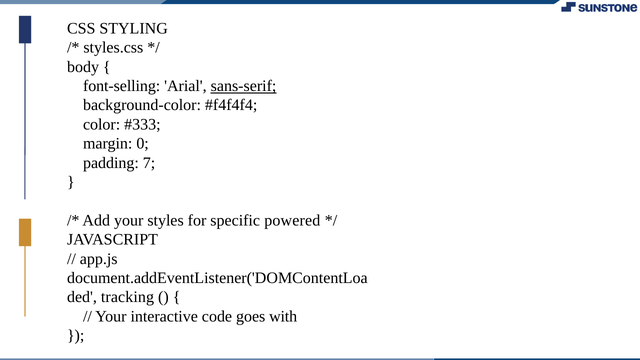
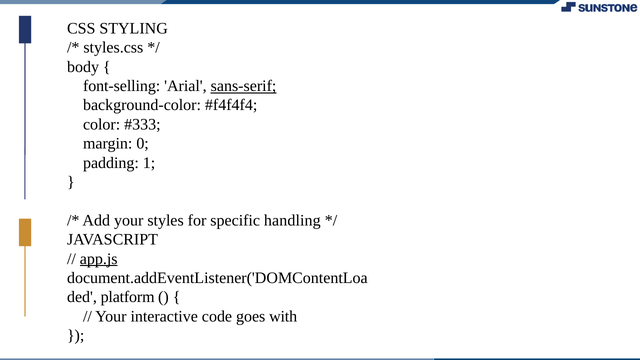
7: 7 -> 1
powered: powered -> handling
app.js underline: none -> present
tracking: tracking -> platform
